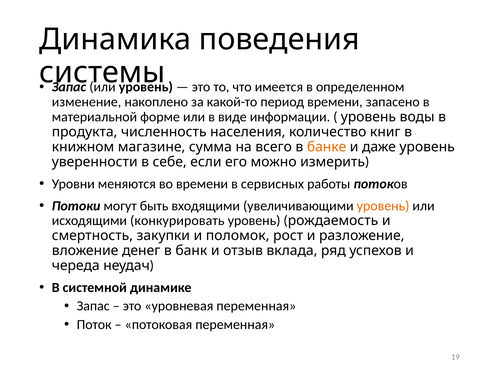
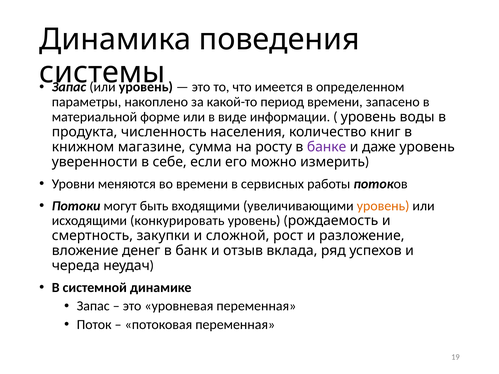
изменение: изменение -> параметры
всего: всего -> росту
банке colour: orange -> purple
поломок: поломок -> сложной
